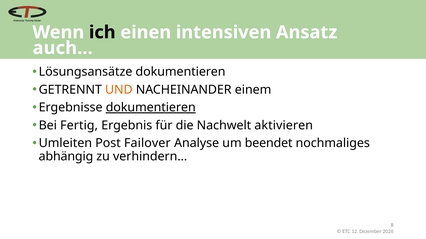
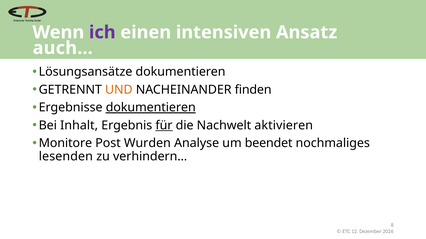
ich colour: black -> purple
einem: einem -> finden
Fertig: Fertig -> Inhalt
für underline: none -> present
Umleiten: Umleiten -> Monitore
Failover: Failover -> Wurden
abhängig: abhängig -> lesenden
